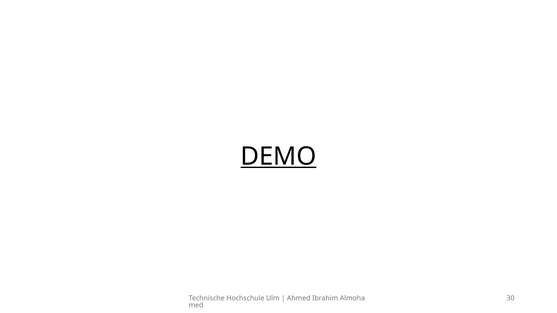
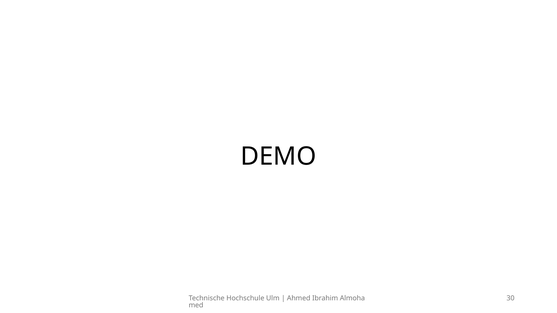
DEMO underline: present -> none
